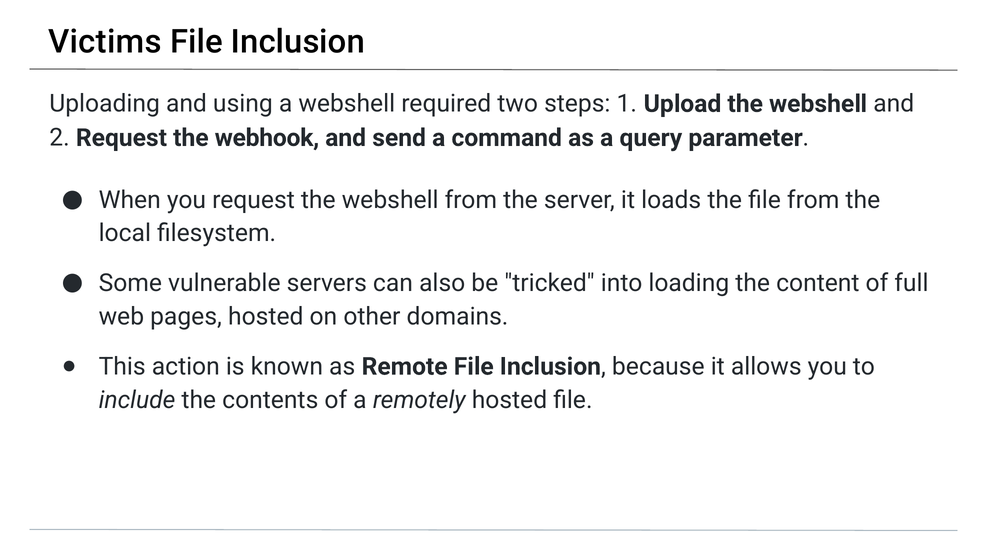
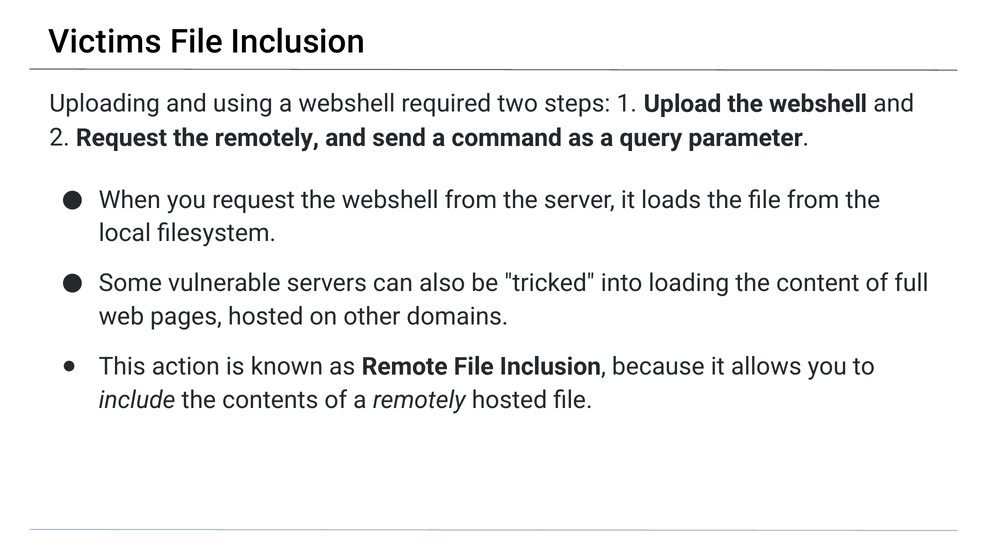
the webhook: webhook -> remotely
